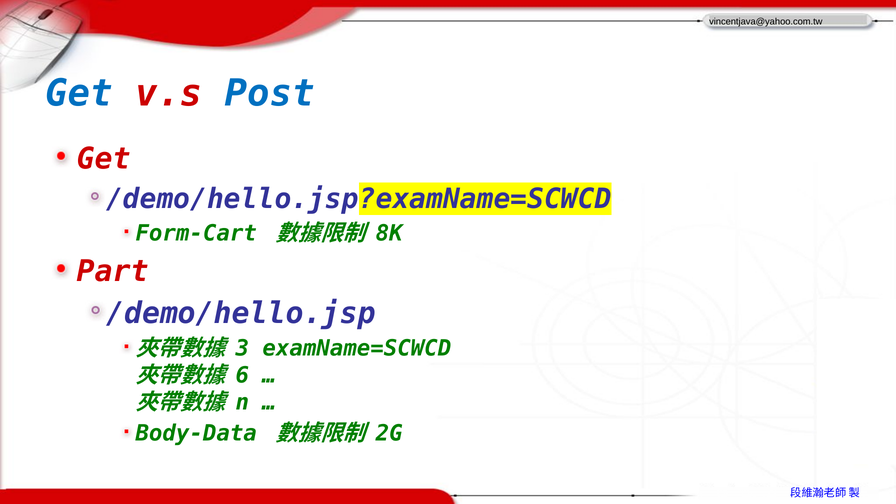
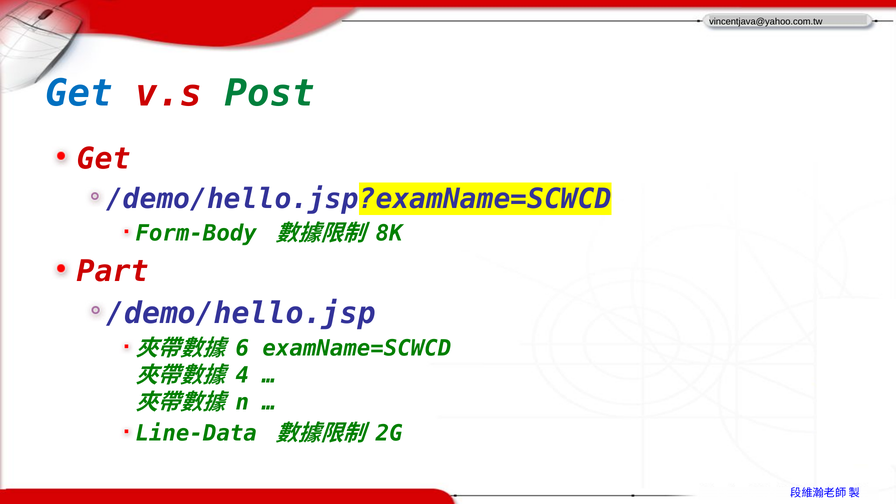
Post colour: blue -> green
Form-Cart: Form-Cart -> Form-Body
3: 3 -> 6
6: 6 -> 4
Body-Data: Body-Data -> Line-Data
